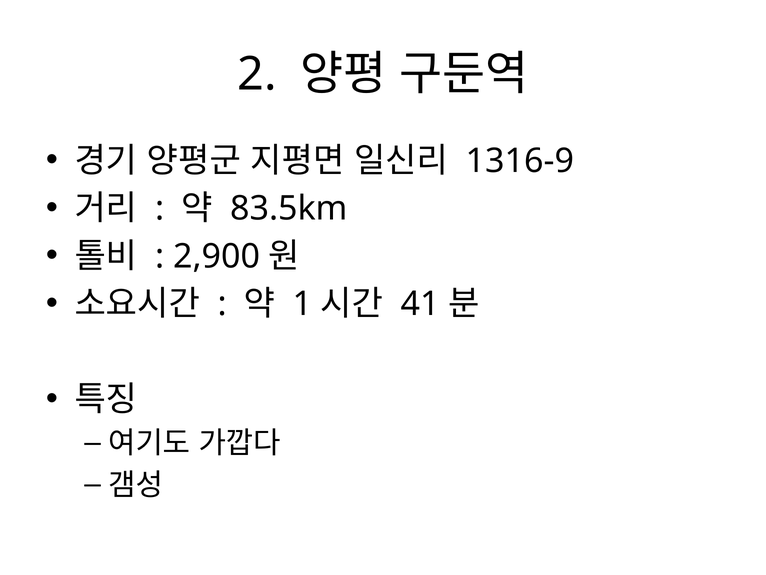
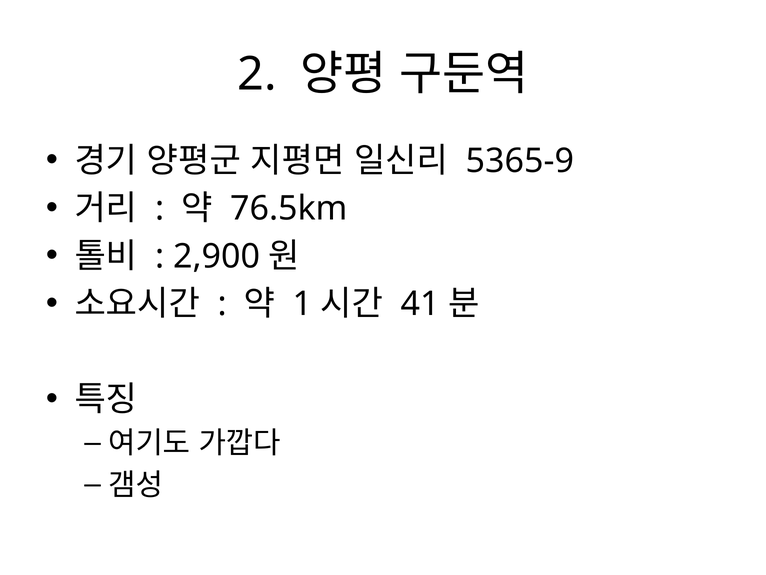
1316-9: 1316-9 -> 5365-9
83.5km: 83.5km -> 76.5km
